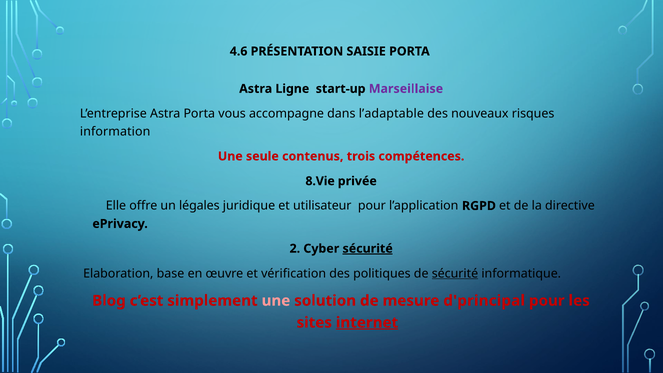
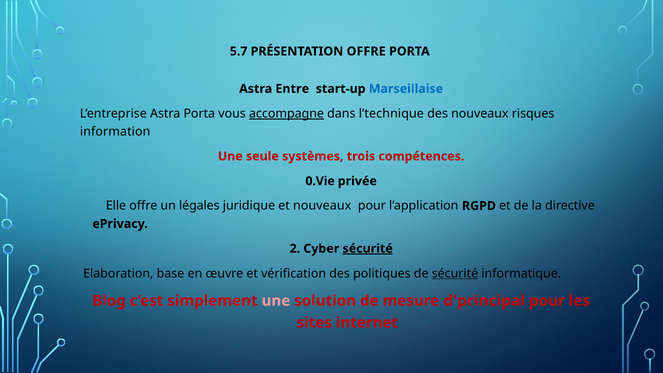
4.6: 4.6 -> 5.7
PRÉSENTATION SAISIE: SAISIE -> OFFRE
Ligne: Ligne -> Entre
Marseillaise colour: purple -> blue
accompagne underline: none -> present
l’adaptable: l’adaptable -> l’technique
contenus: contenus -> systèmes
8.Vie: 8.Vie -> 0.Vie
et utilisateur: utilisateur -> nouveaux
internet underline: present -> none
